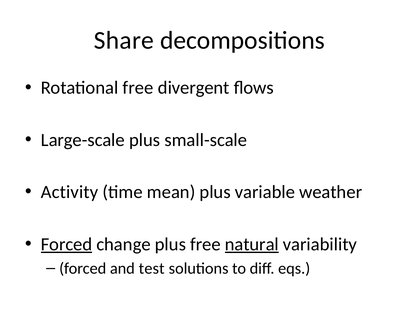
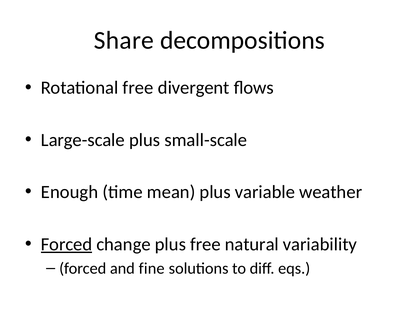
Activity: Activity -> Enough
natural underline: present -> none
test: test -> fine
